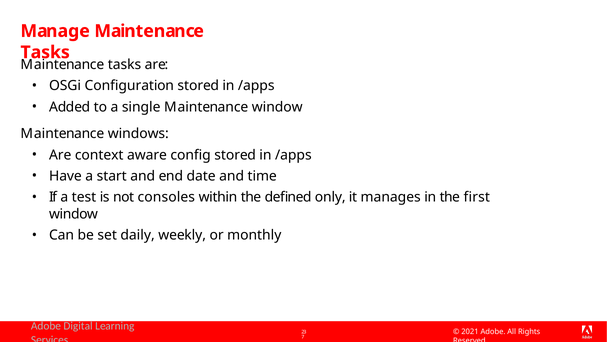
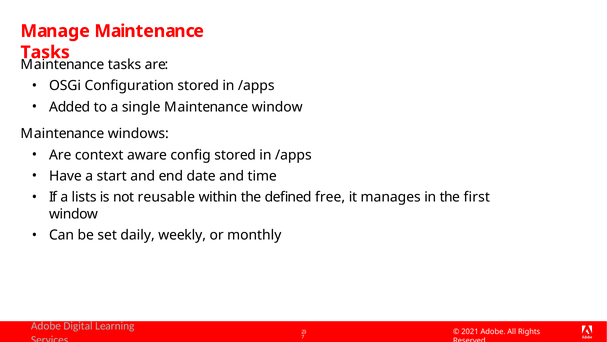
test: test -> lists
consoles: consoles -> reusable
only: only -> free
